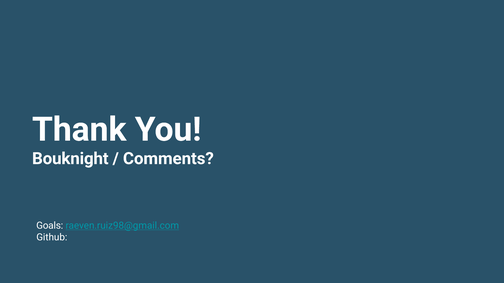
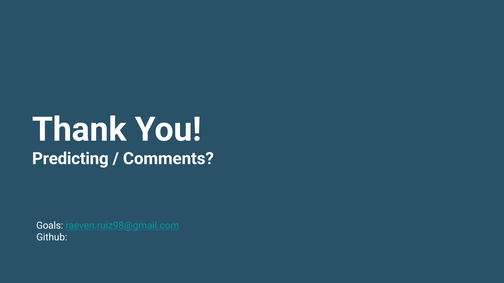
Bouknight: Bouknight -> Predicting
